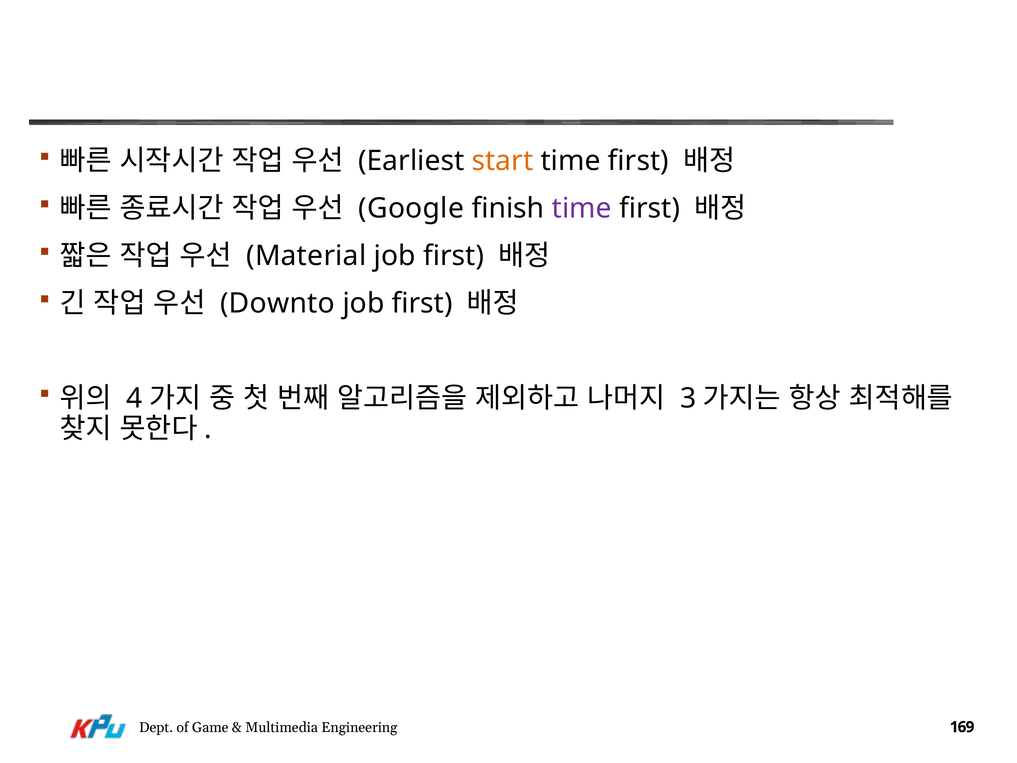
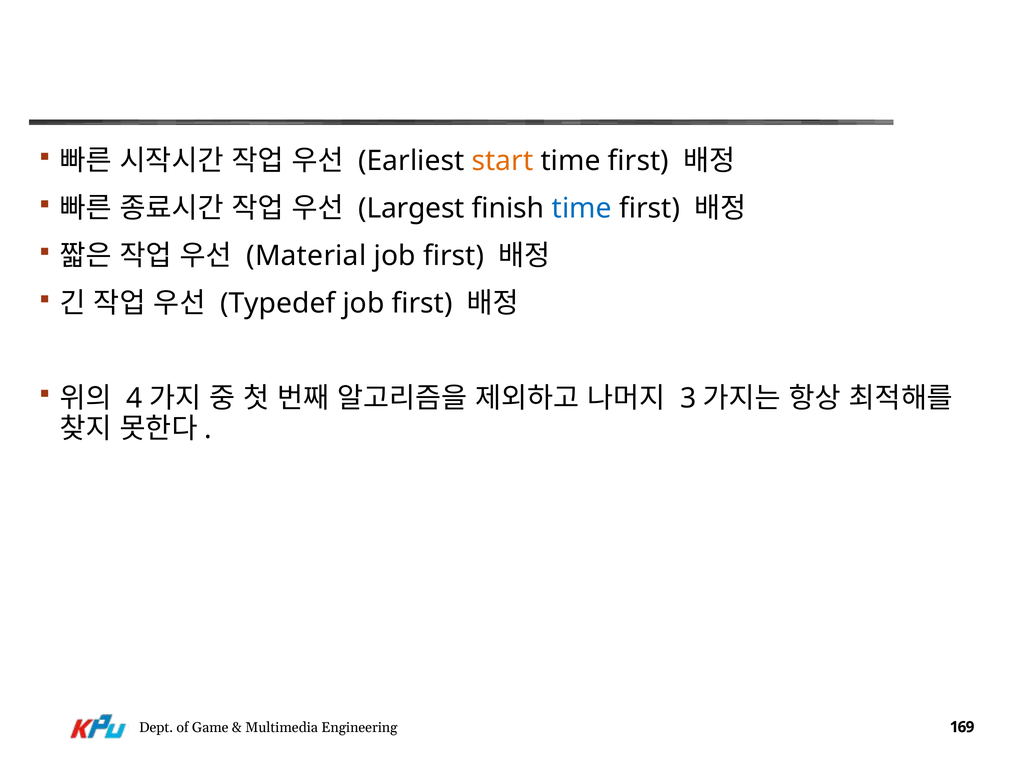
Google: Google -> Largest
time at (582, 208) colour: purple -> blue
Downto: Downto -> Typedef
